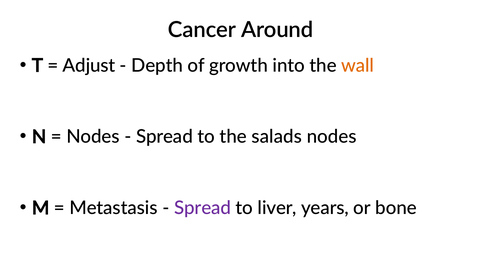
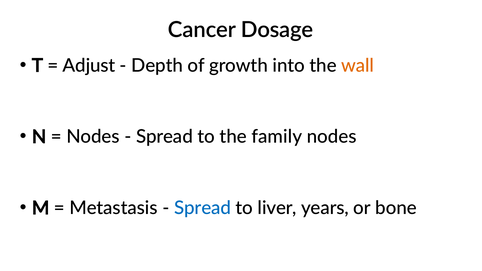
Around: Around -> Dosage
salads: salads -> family
Spread at (203, 208) colour: purple -> blue
